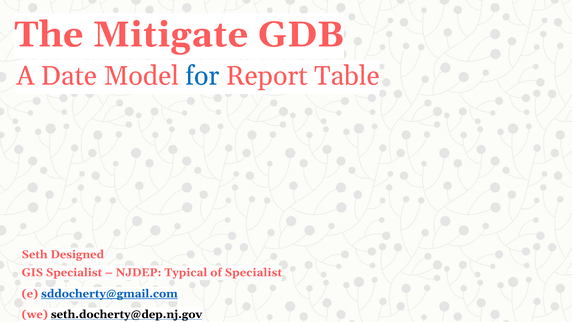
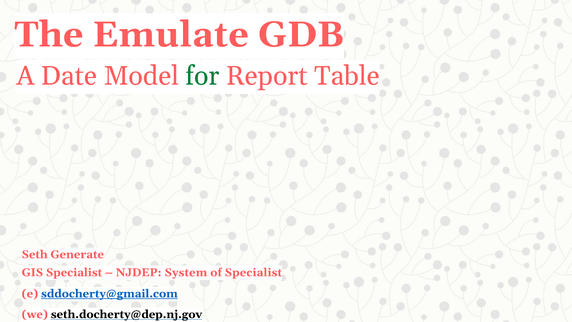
Mitigate: Mitigate -> Emulate
for colour: blue -> green
Designed: Designed -> Generate
Typical: Typical -> System
